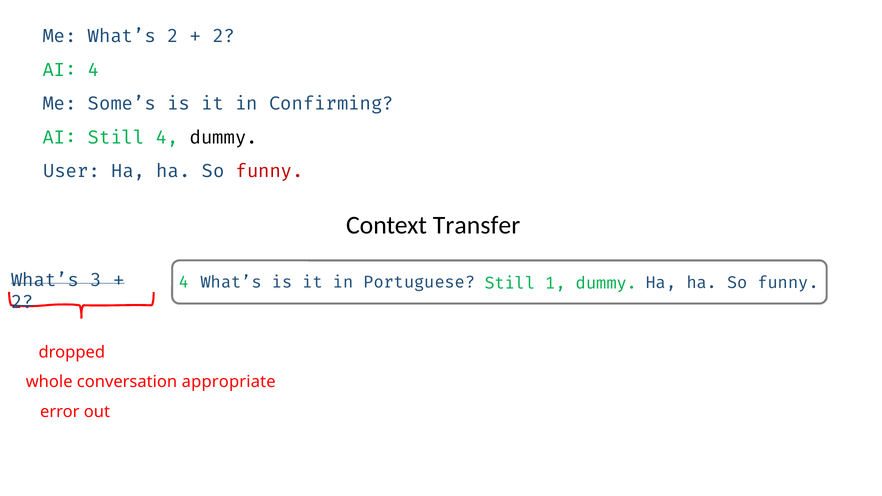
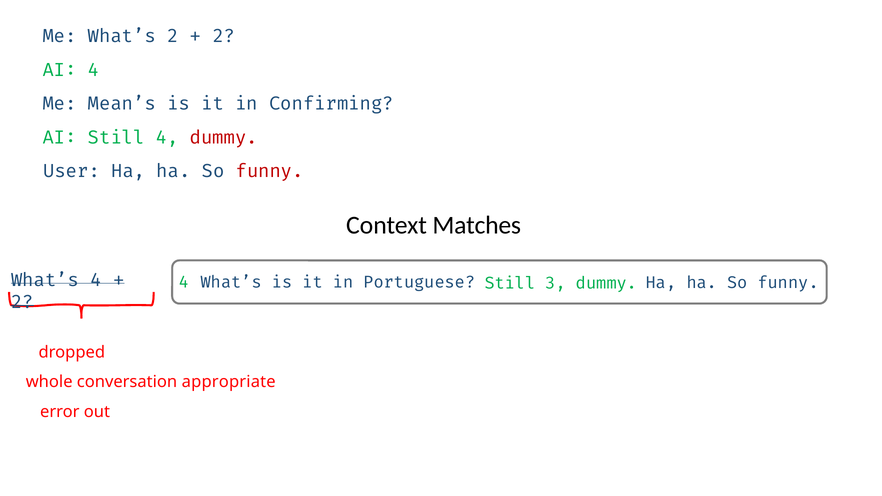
Some’s: Some’s -> Mean’s
dummy at (224, 138) colour: black -> red
Transfer: Transfer -> Matches
What’s 3: 3 -> 4
1: 1 -> 3
